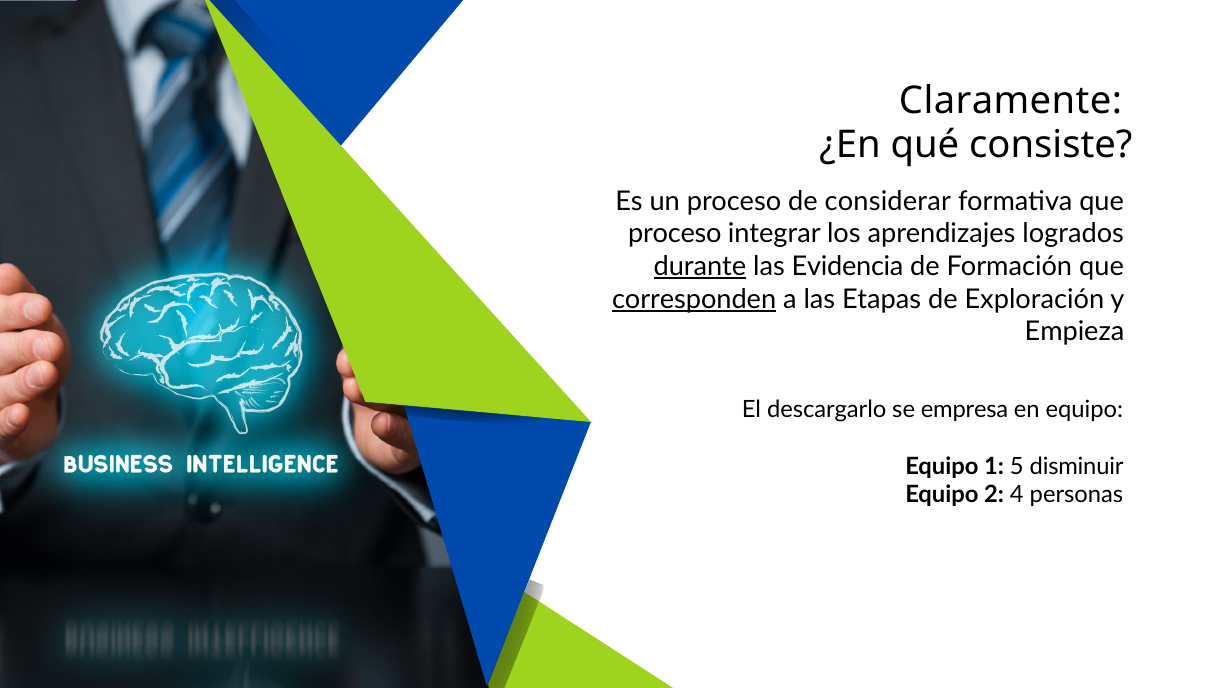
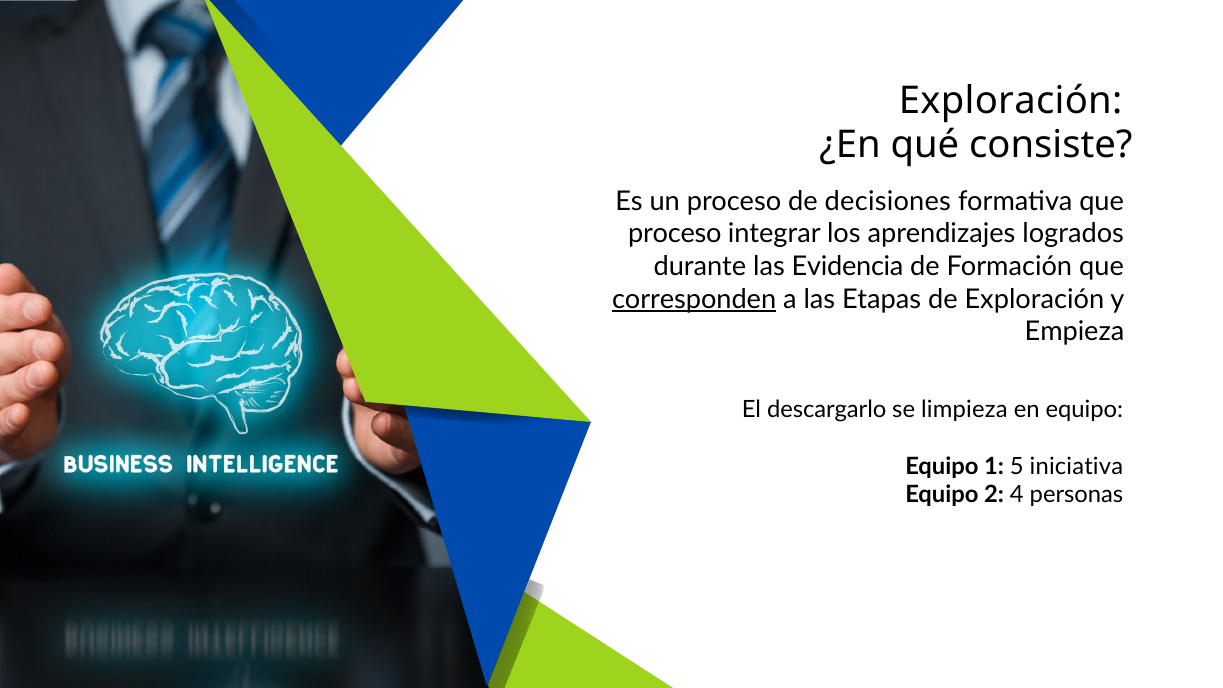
Claramente at (1011, 101): Claramente -> Exploración
considerar: considerar -> decisiones
durante underline: present -> none
empresa: empresa -> limpieza
disminuir: disminuir -> iniciativa
